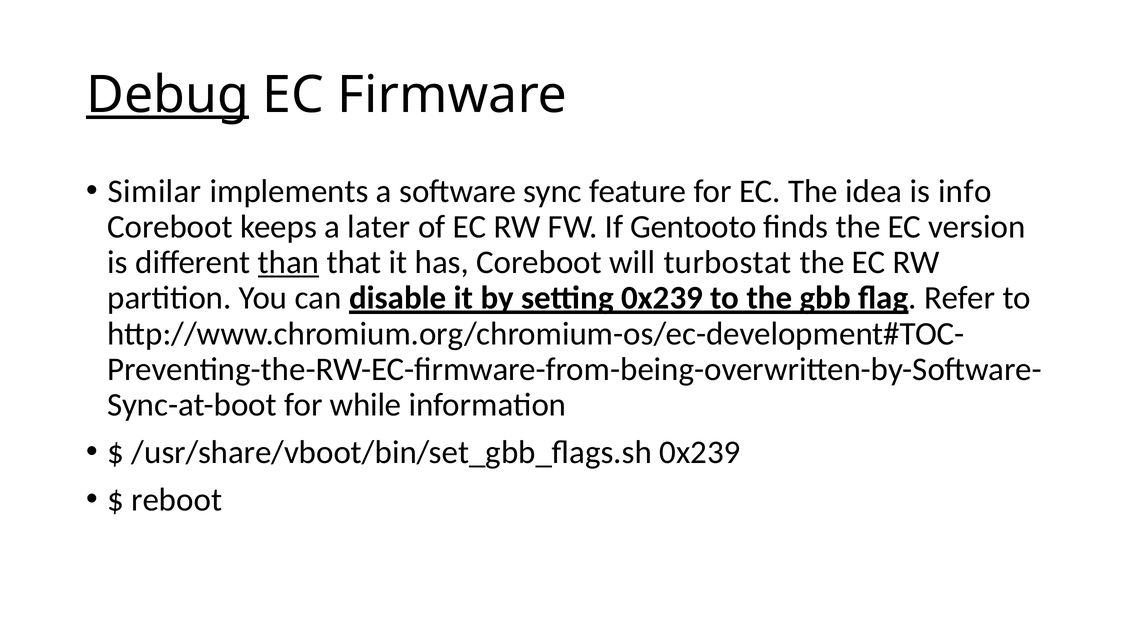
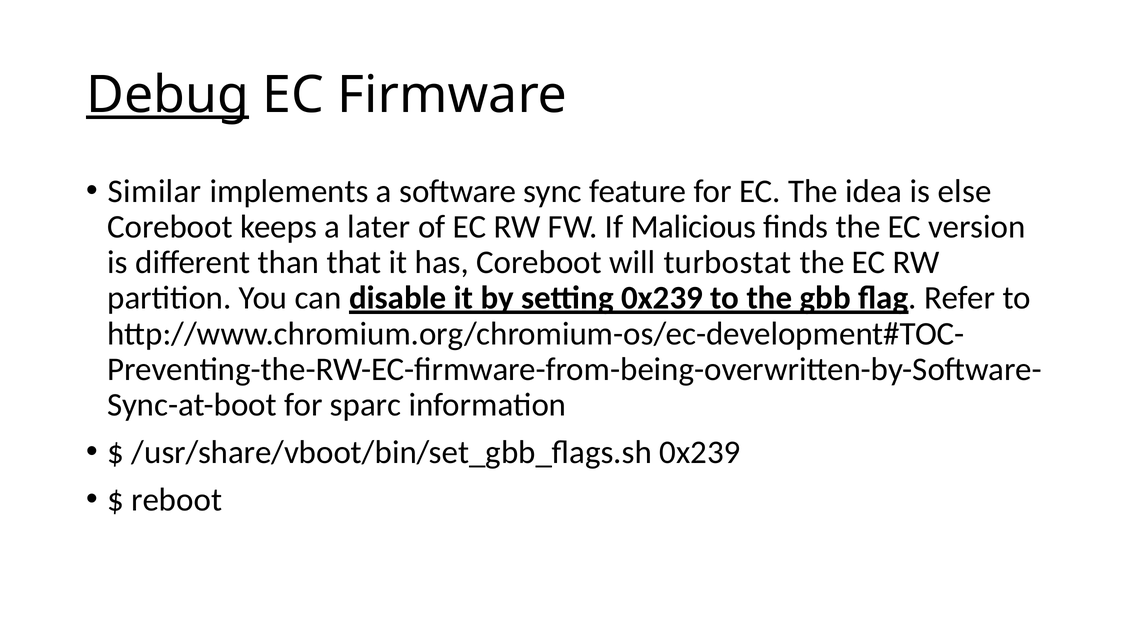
info: info -> else
Gentooto: Gentooto -> Malicious
than underline: present -> none
while: while -> sparc
